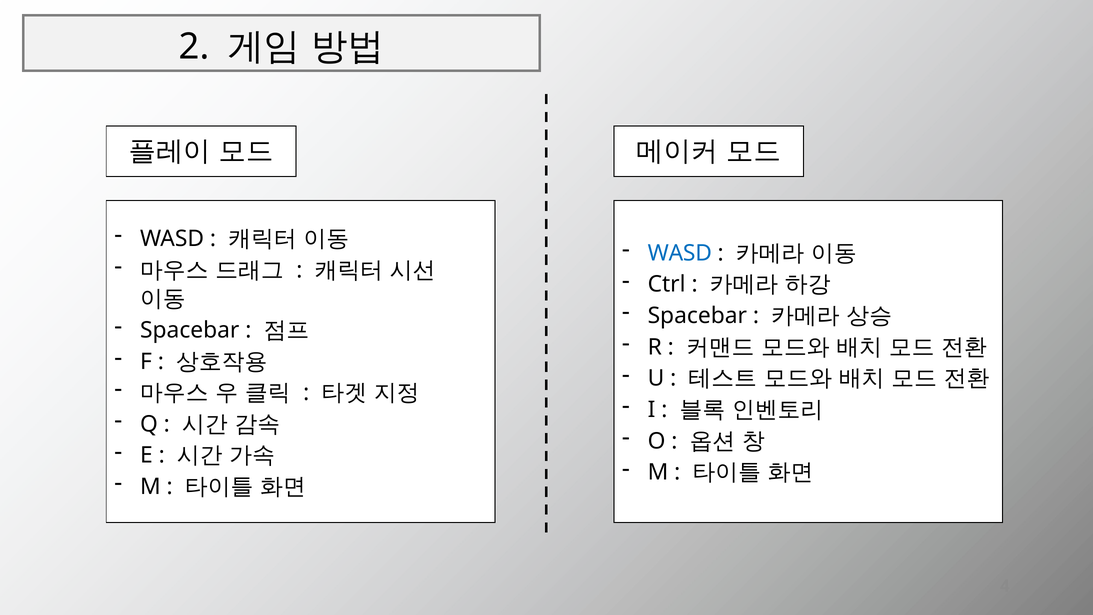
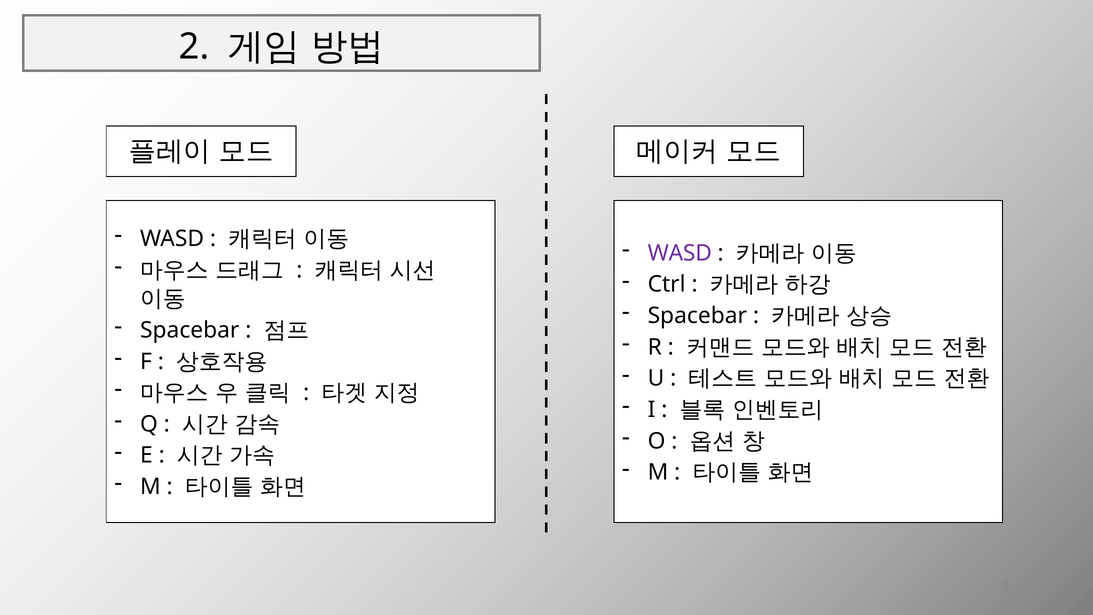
WASD at (680, 253) colour: blue -> purple
